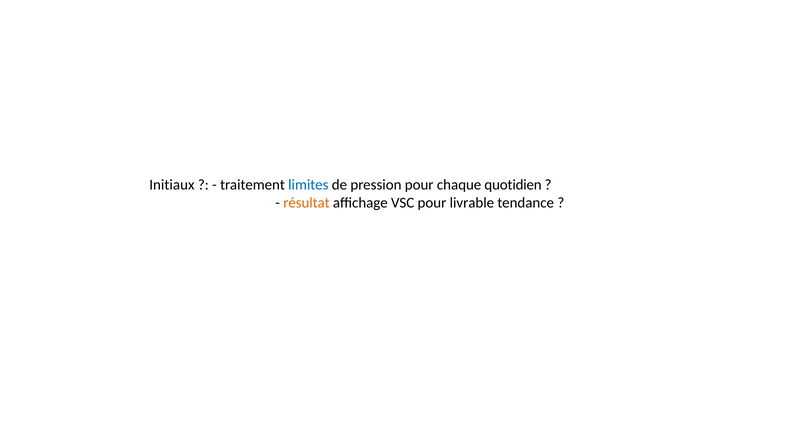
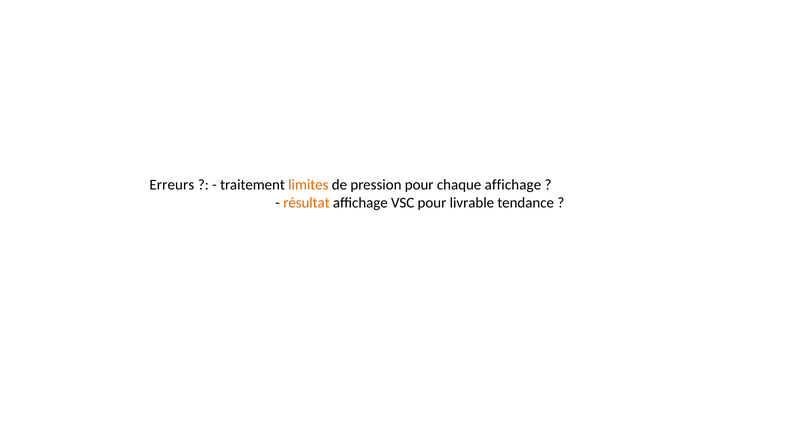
Initiaux: Initiaux -> Erreurs
limites colour: blue -> orange
chaque quotidien: quotidien -> affichage
